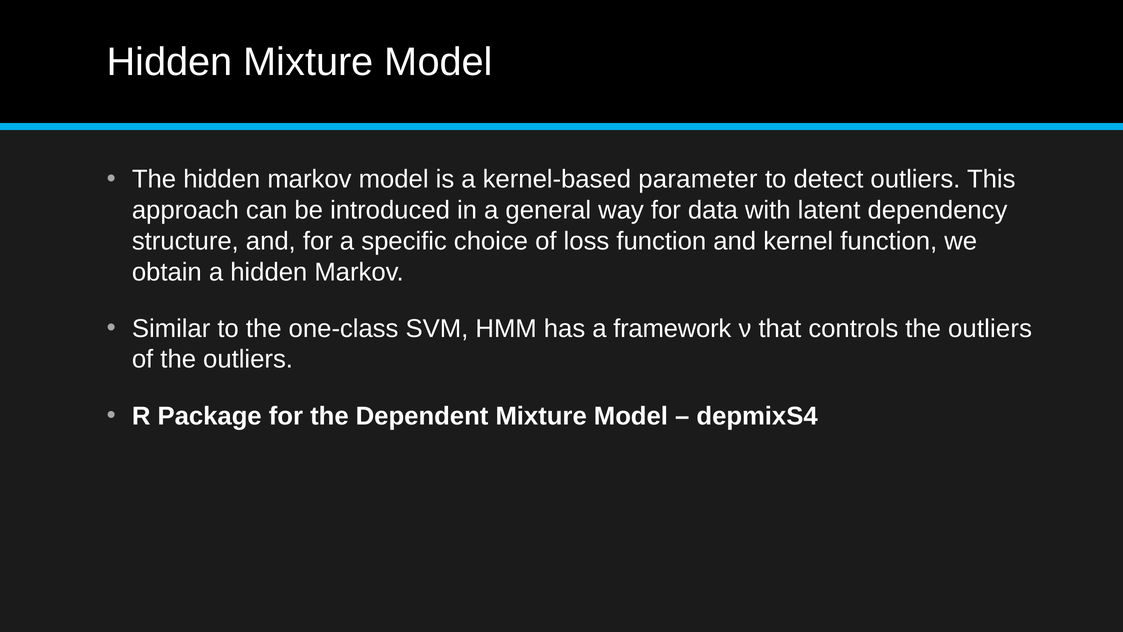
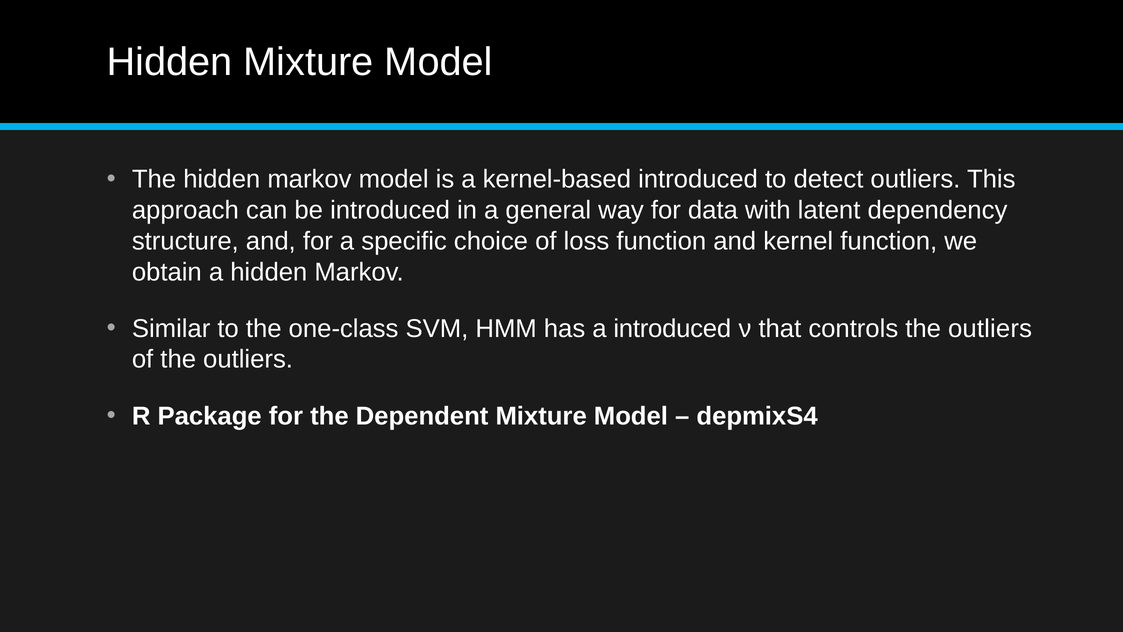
kernel-based parameter: parameter -> introduced
a framework: framework -> introduced
